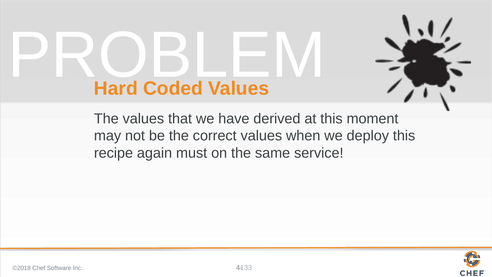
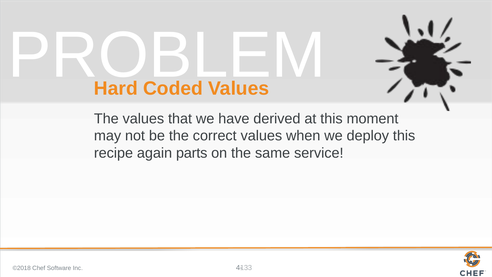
must: must -> parts
